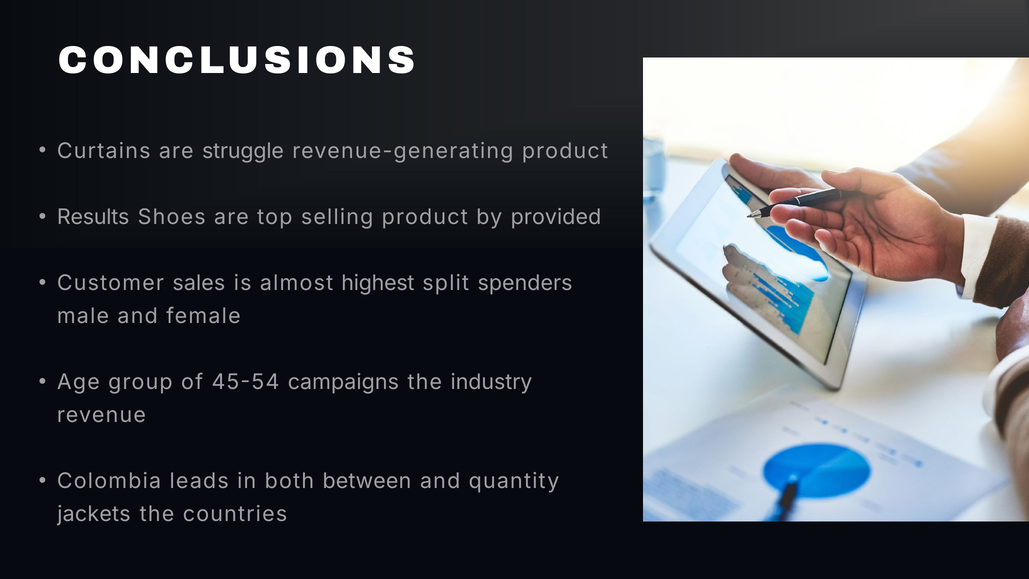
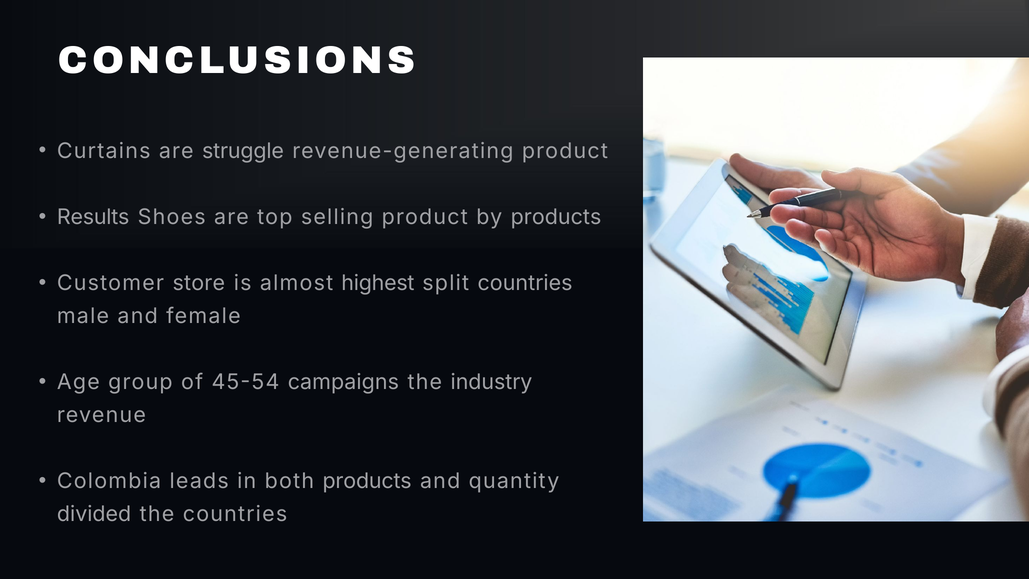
by provided: provided -> products
sales: sales -> store
split spenders: spenders -> countries
both between: between -> products
jackets: jackets -> divided
